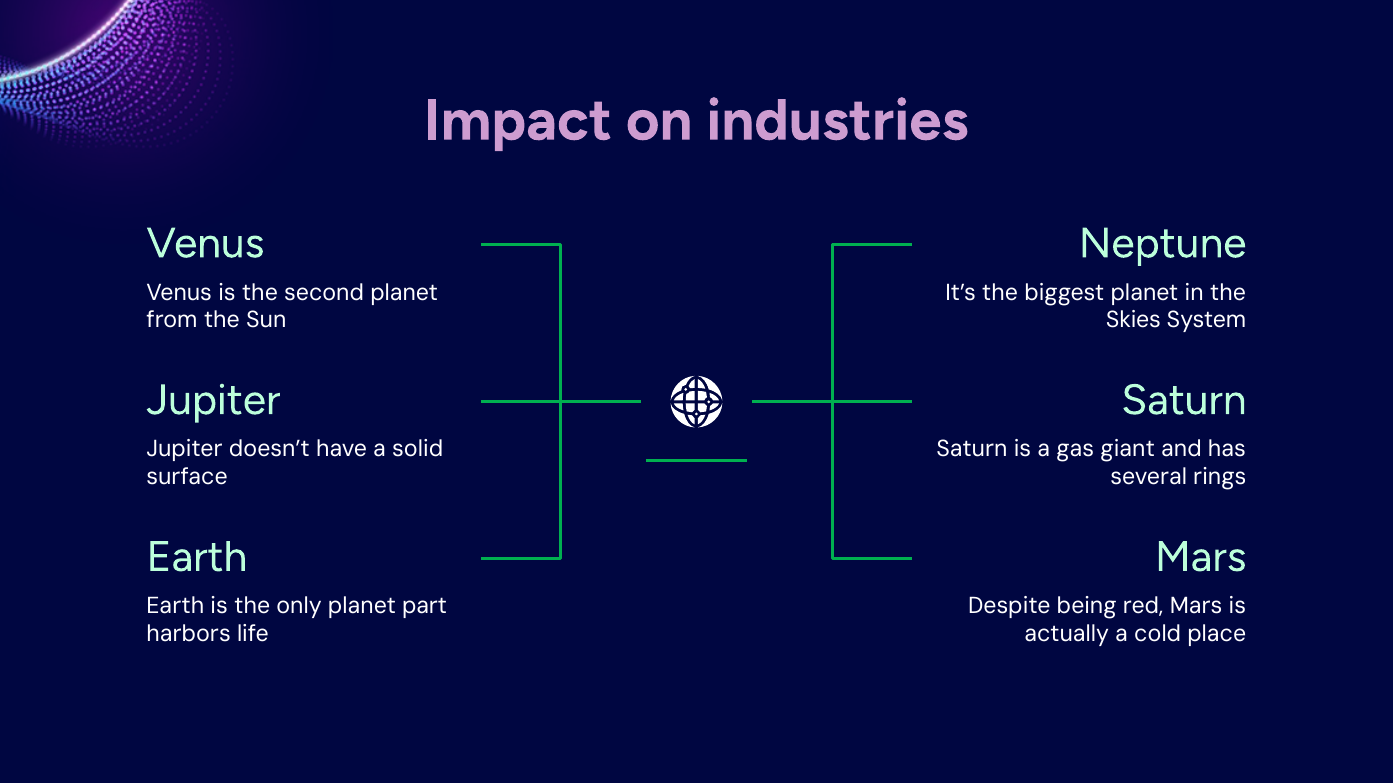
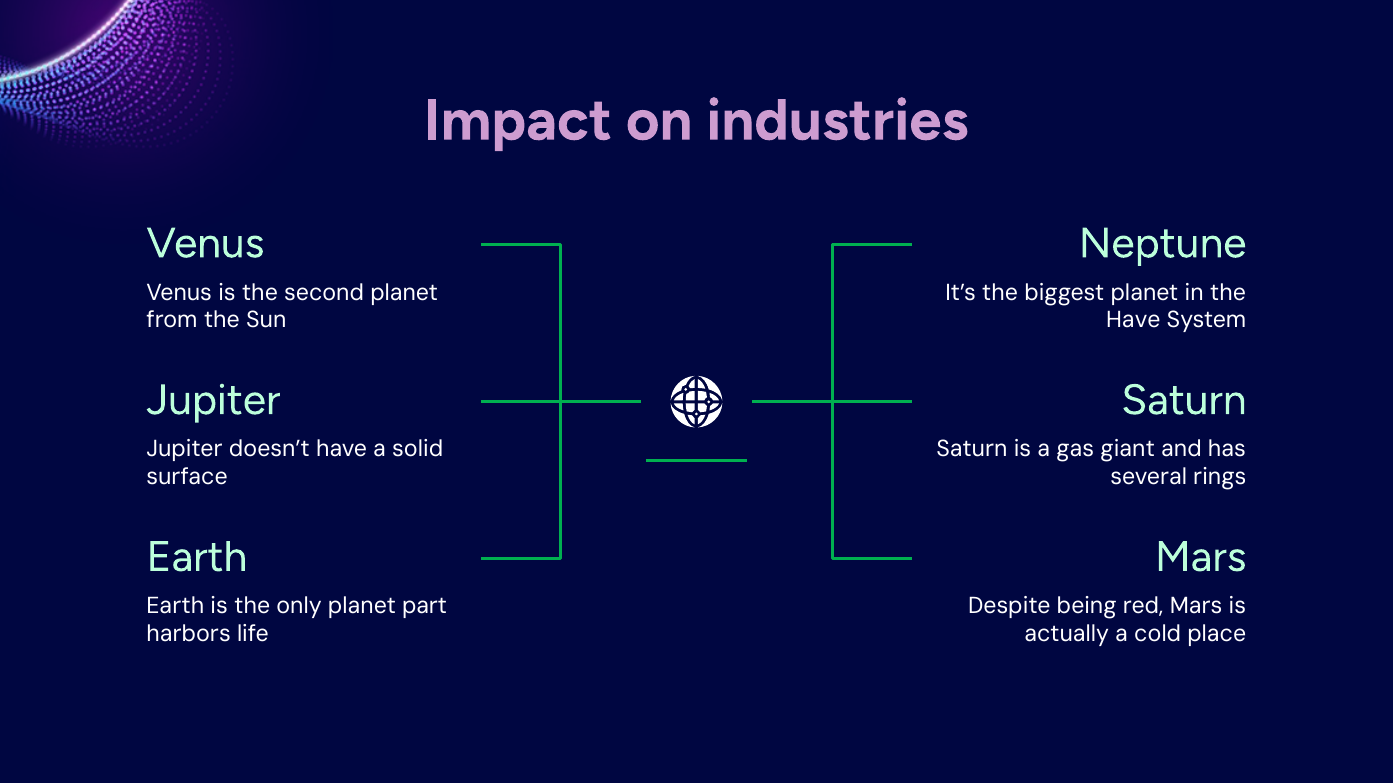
Skies at (1133, 321): Skies -> Have
